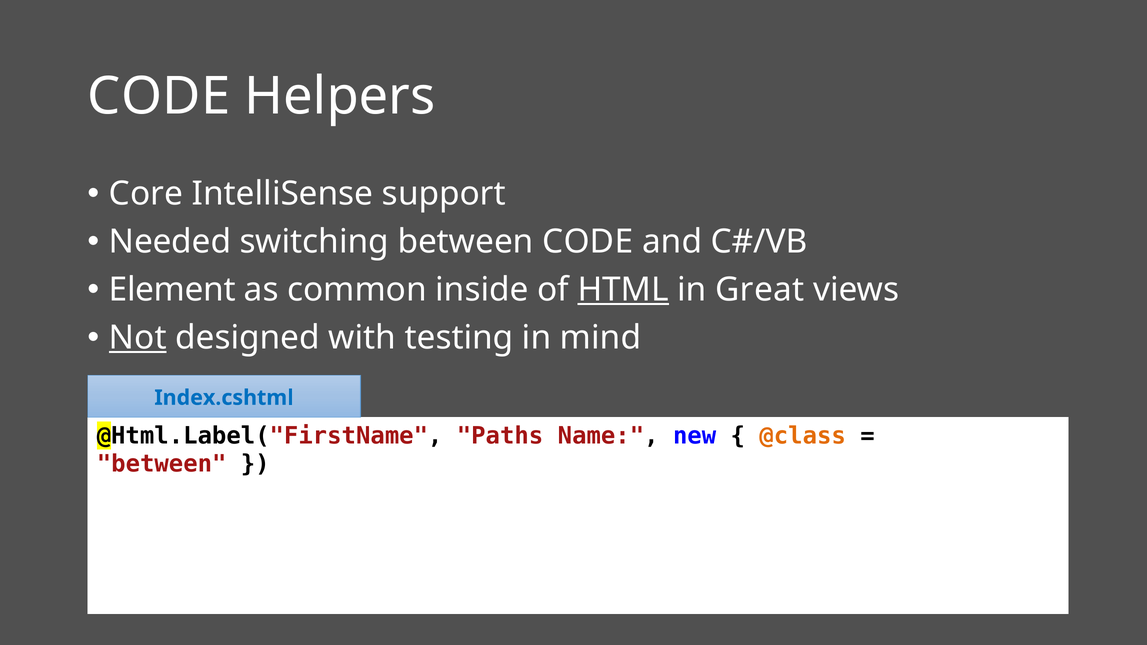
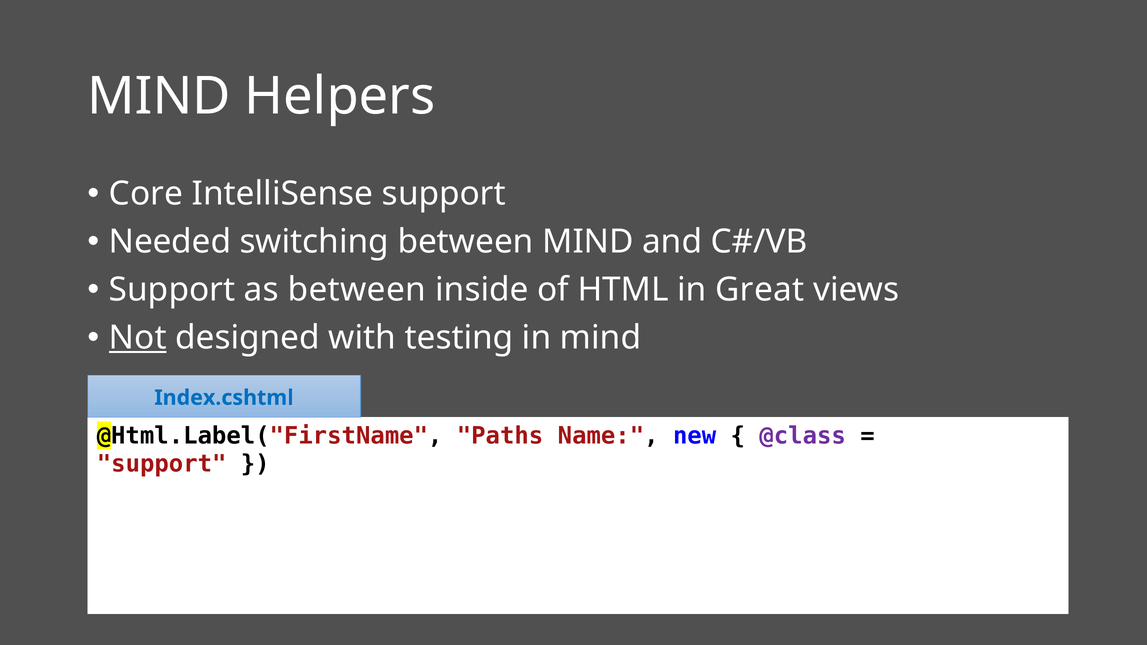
CODE at (159, 96): CODE -> MIND
between CODE: CODE -> MIND
Element at (172, 290): Element -> Support
as common: common -> between
HTML underline: present -> none
@class colour: orange -> purple
between at (162, 464): between -> support
